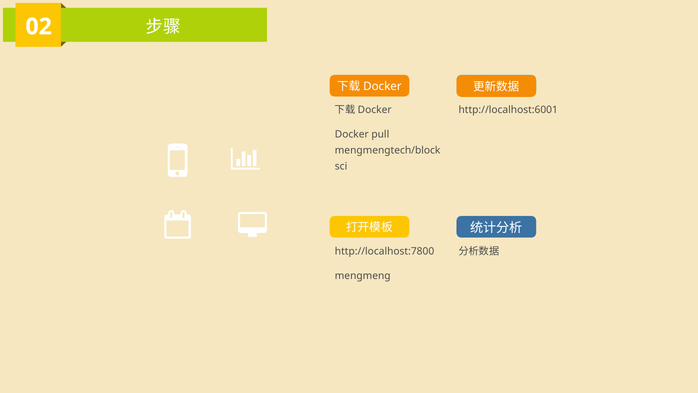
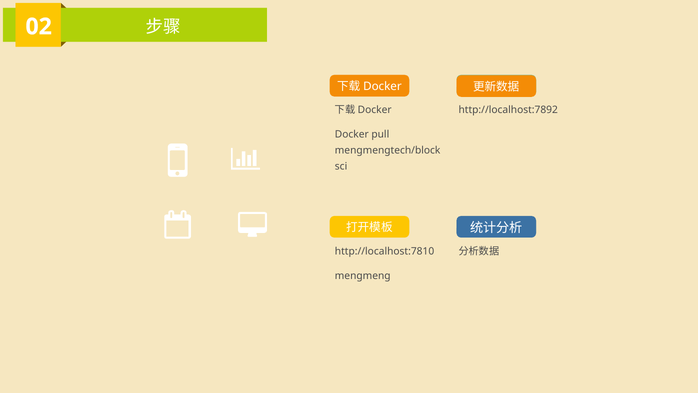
http://localhost:6001: http://localhost:6001 -> http://localhost:7892
http://localhost:7800: http://localhost:7800 -> http://localhost:7810
